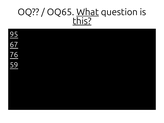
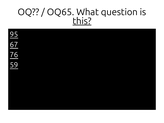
What underline: present -> none
